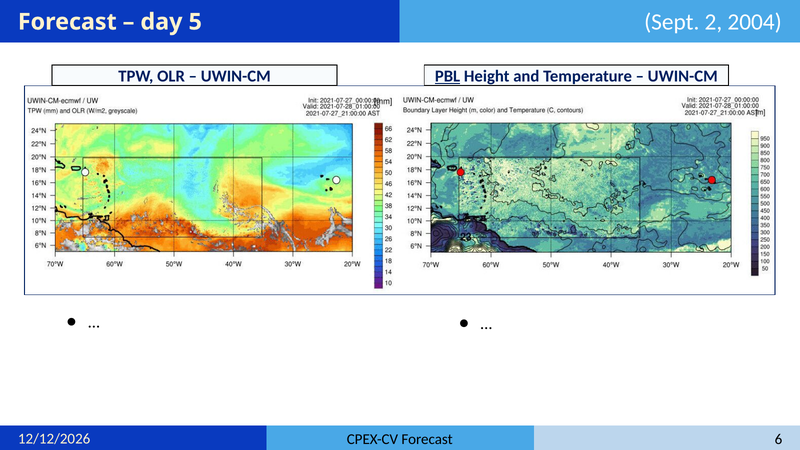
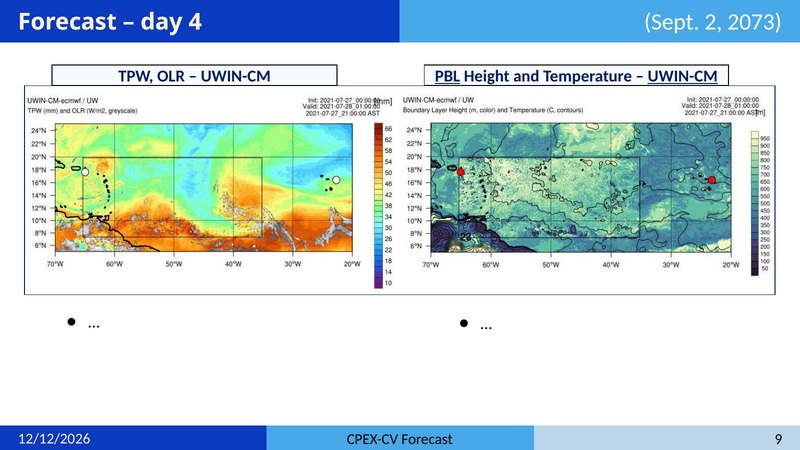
5: 5 -> 4
2004: 2004 -> 2073
UWIN-CM at (683, 76) underline: none -> present
6: 6 -> 9
